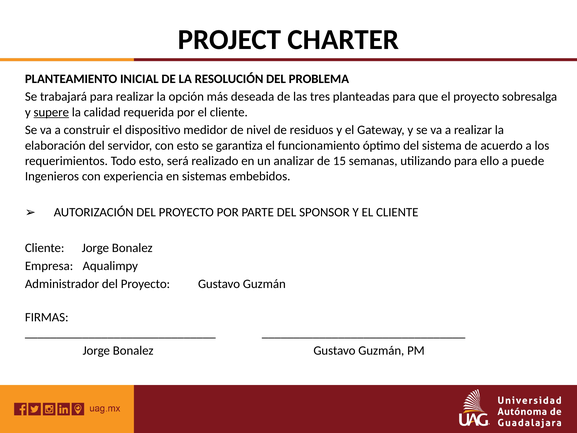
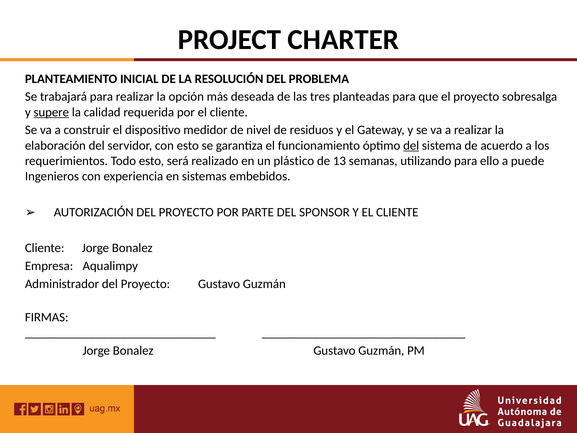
del at (411, 145) underline: none -> present
analizar: analizar -> plástico
15: 15 -> 13
